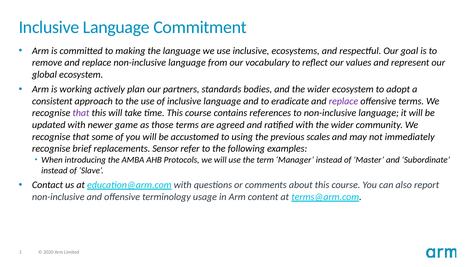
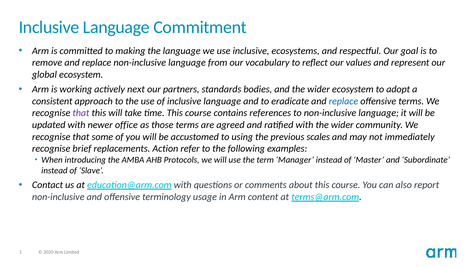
plan: plan -> next
replace at (343, 101) colour: purple -> blue
game: game -> office
Sensor: Sensor -> Action
